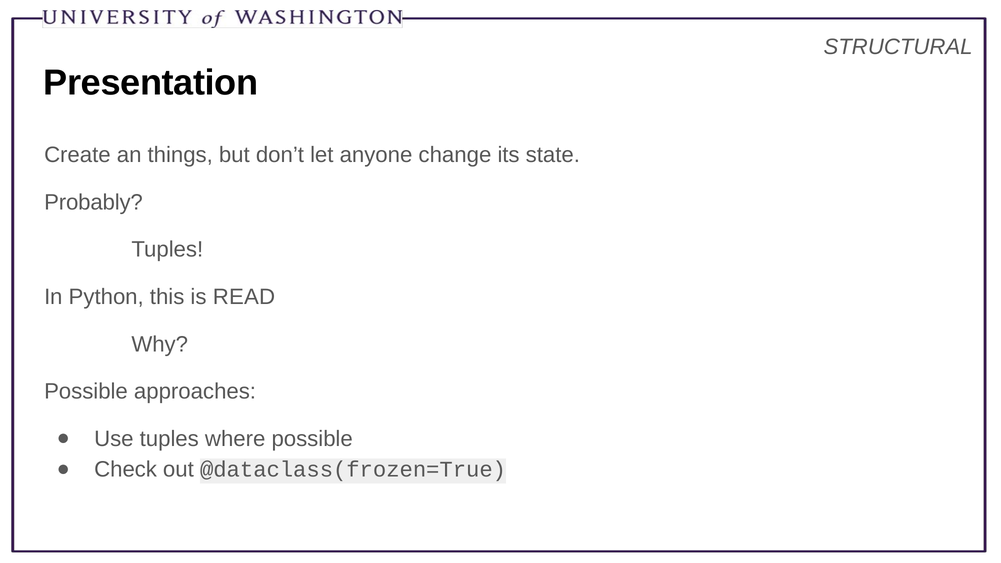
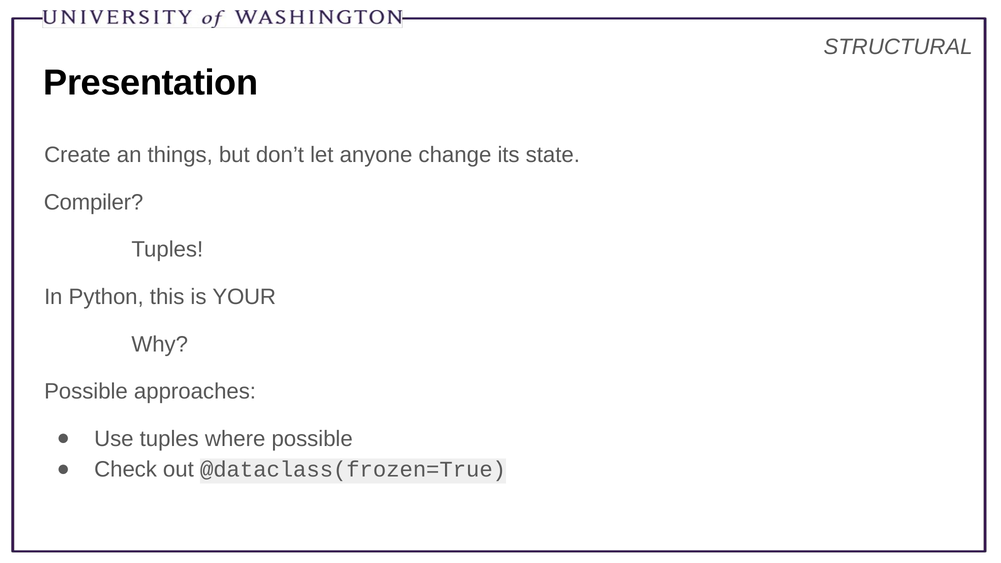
Probably: Probably -> Compiler
READ: READ -> YOUR
